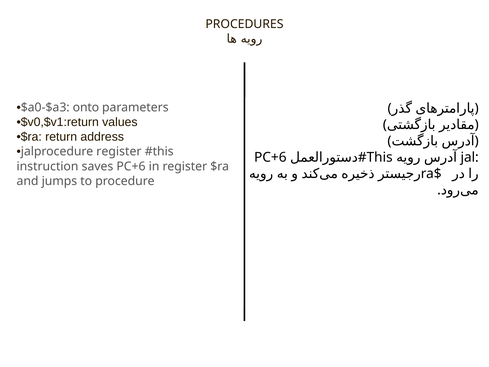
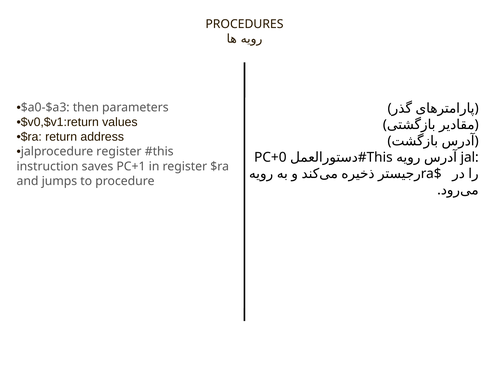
onto: onto -> then
PC+6 at (270, 157): PC+6 -> PC+0
saves PC+6: PC+6 -> PC+1
